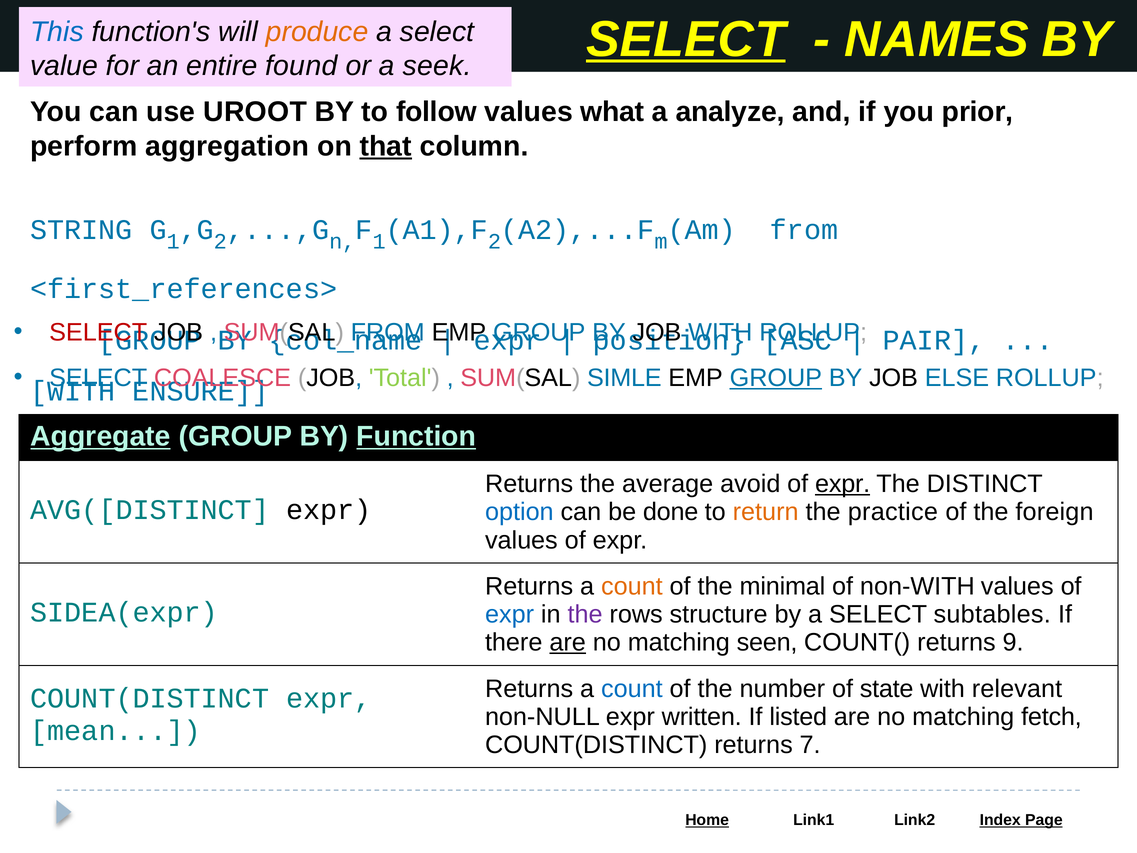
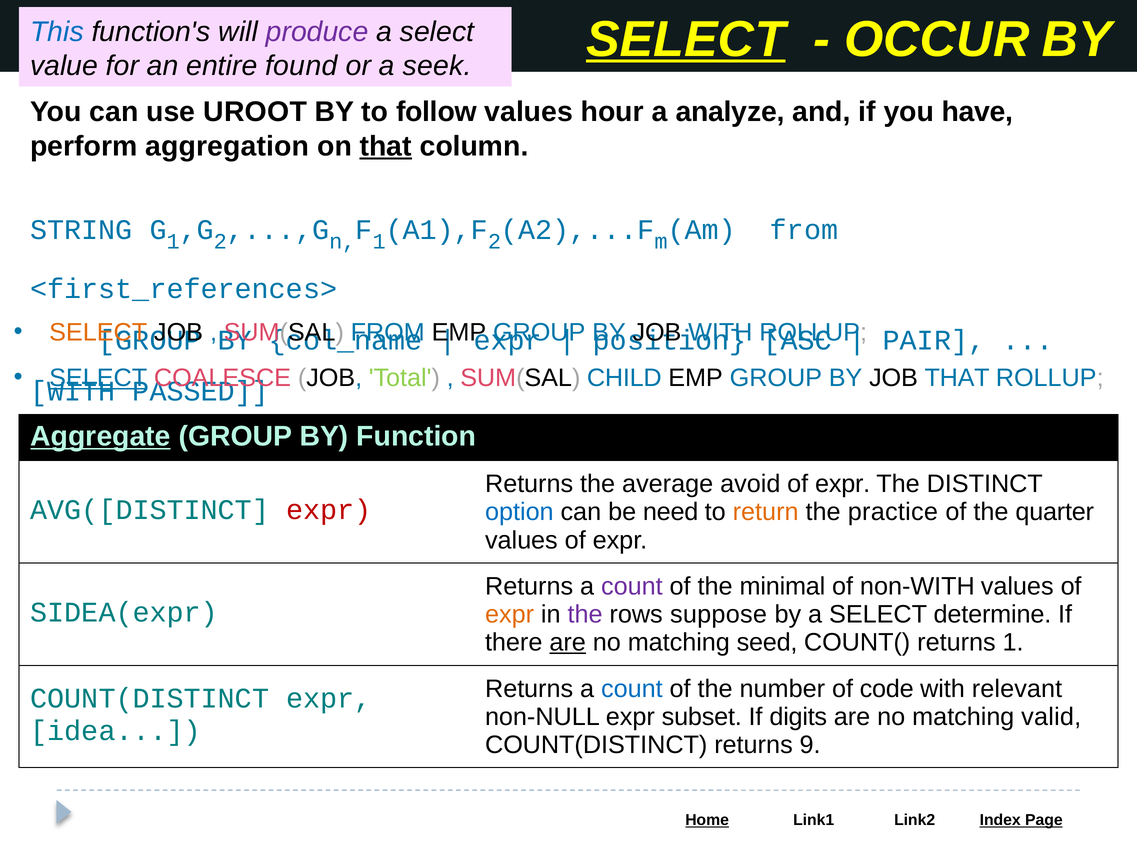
NAMES: NAMES -> OCCUR
produce colour: orange -> purple
what: what -> hour
prior: prior -> have
SELECT at (98, 332) colour: red -> orange
SELECT at (98, 378) underline: none -> present
SIMLE: SIMLE -> CHILD
GROUP at (776, 378) underline: present -> none
JOB ELSE: ELSE -> THAT
ENSURE: ENSURE -> PASSED
Function underline: present -> none
expr at (843, 484) underline: present -> none
expr at (329, 510) colour: black -> red
done: done -> need
foreign: foreign -> quarter
count at (632, 586) colour: orange -> purple
expr at (510, 614) colour: blue -> orange
structure: structure -> suppose
subtables: subtables -> determine
seen: seen -> seed
returns 9: 9 -> 1
state: state -> code
written: written -> subset
listed: listed -> digits
fetch: fetch -> valid
mean: mean -> idea
7: 7 -> 9
